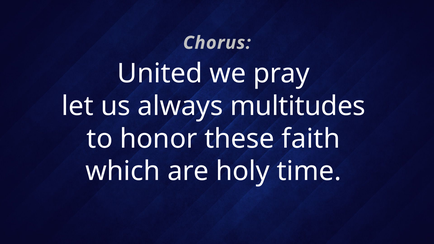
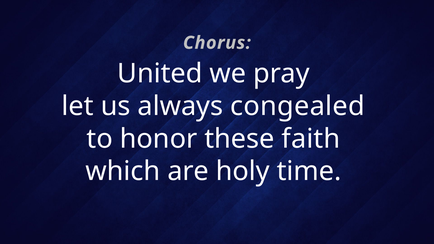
multitudes: multitudes -> congealed
